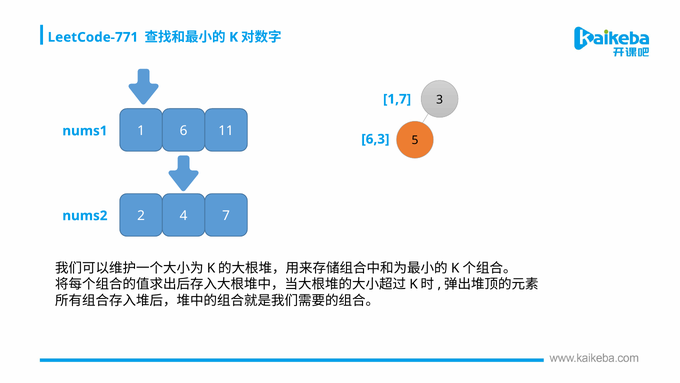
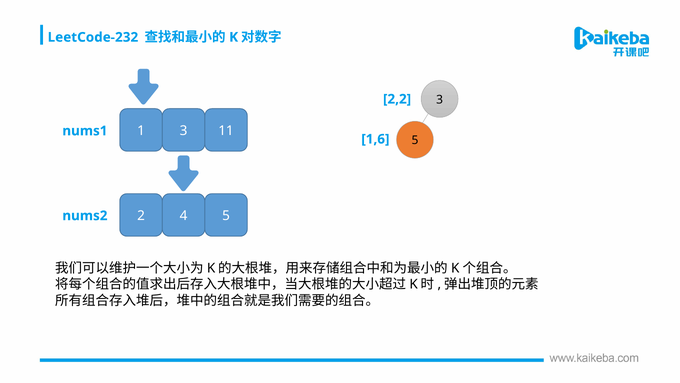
LeetCode-771: LeetCode-771 -> LeetCode-232
1,7: 1,7 -> 2,2
1 6: 6 -> 3
6,3: 6,3 -> 1,6
4 7: 7 -> 5
